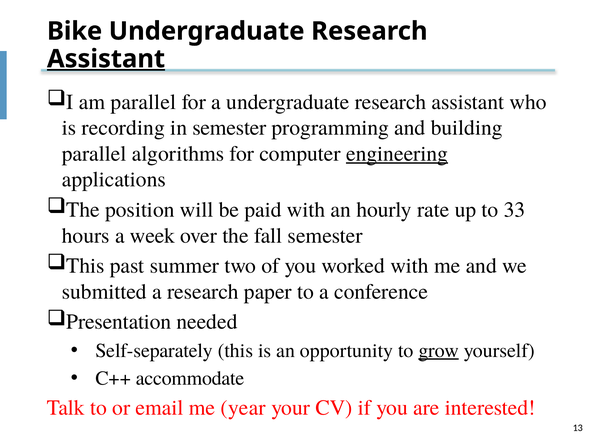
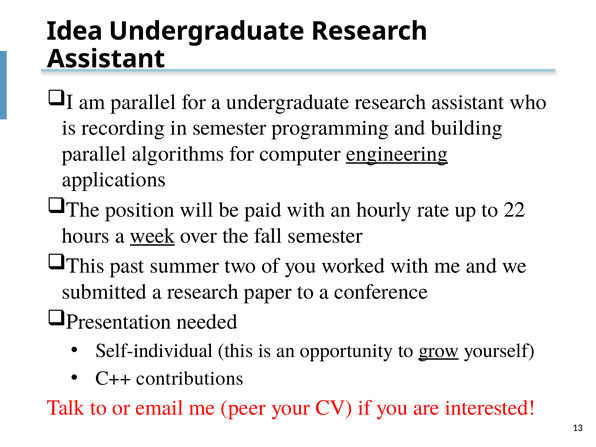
Bike: Bike -> Idea
Assistant at (106, 59) underline: present -> none
33: 33 -> 22
week underline: none -> present
Self-separately: Self-separately -> Self-individual
accommodate: accommodate -> contributions
year: year -> peer
